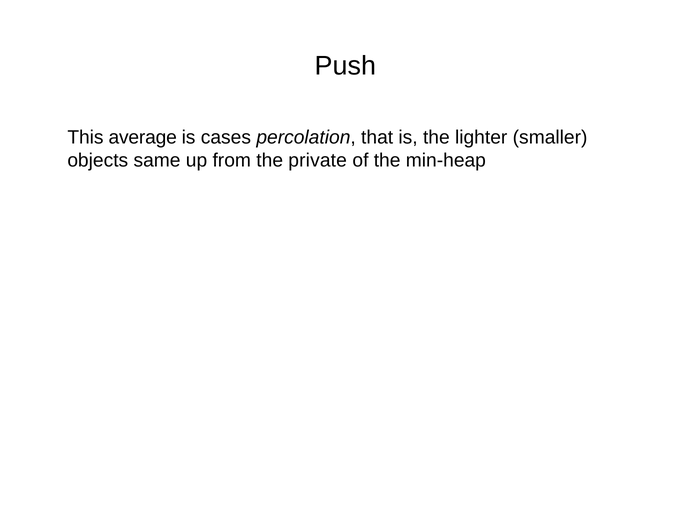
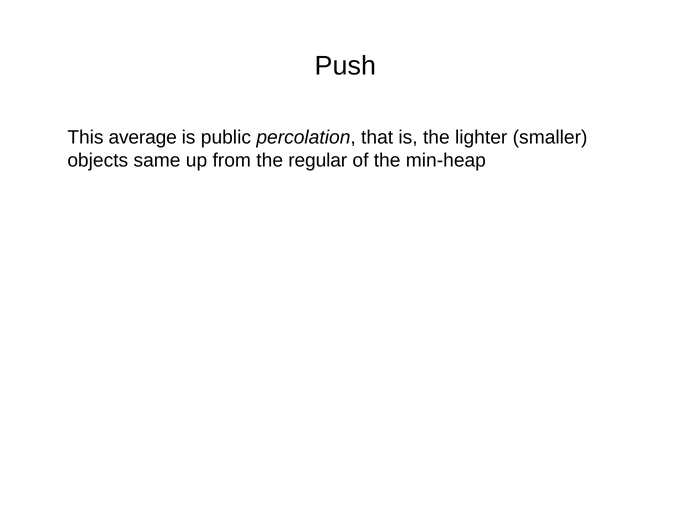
cases: cases -> public
private: private -> regular
